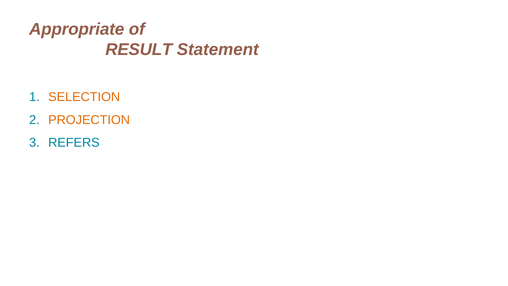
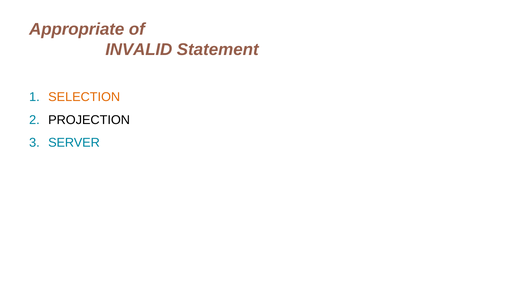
RESULT: RESULT -> INVALID
PROJECTION colour: orange -> black
REFERS: REFERS -> SERVER
